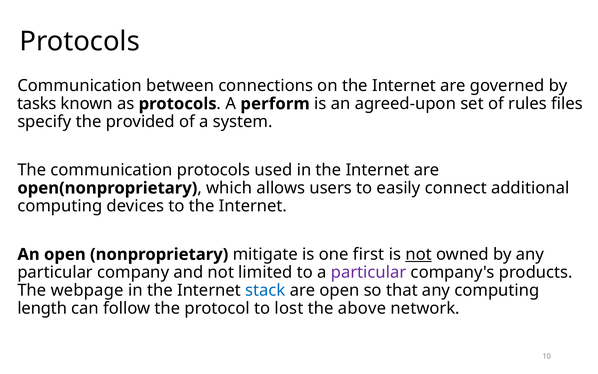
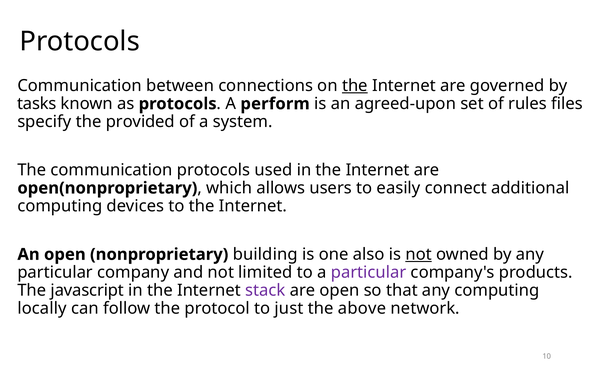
the at (355, 86) underline: none -> present
mitigate: mitigate -> building
first: first -> also
webpage: webpage -> javascript
stack colour: blue -> purple
length: length -> locally
lost: lost -> just
